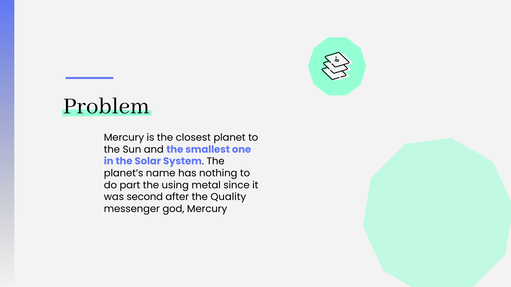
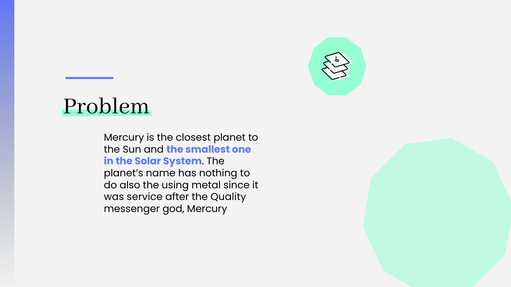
part: part -> also
second: second -> service
